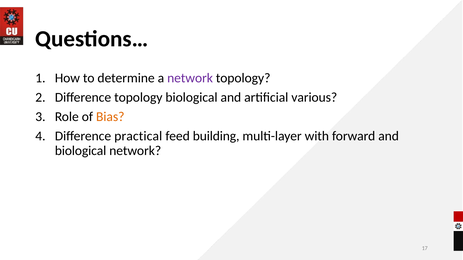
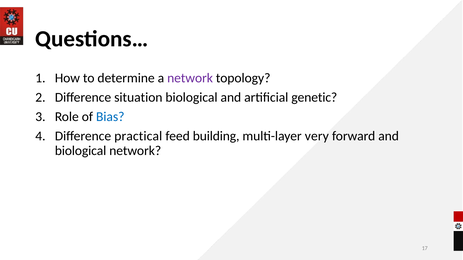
Difference topology: topology -> situation
various: various -> genetic
Bias colour: orange -> blue
with: with -> very
